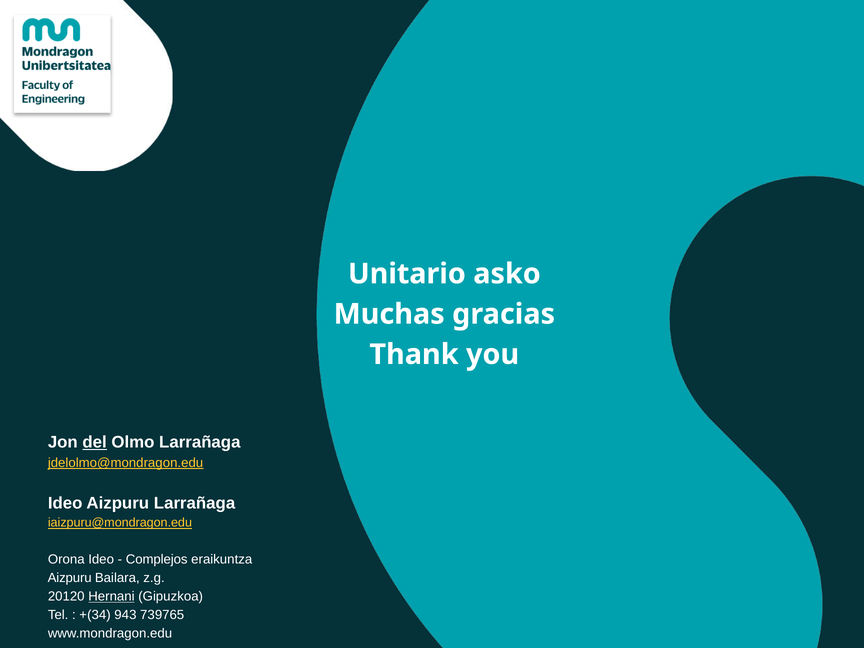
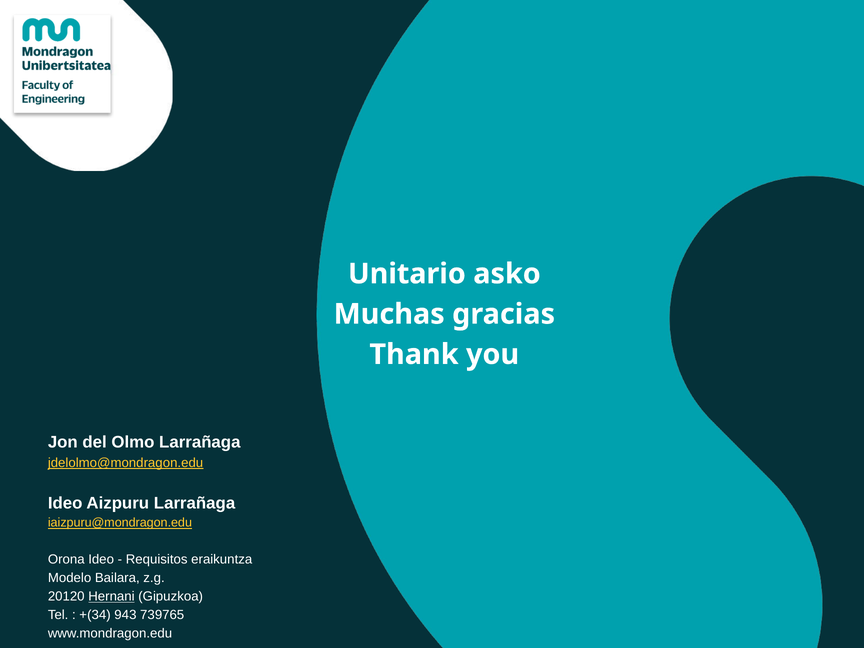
del underline: present -> none
Complejos: Complejos -> Requisitos
Aizpuru at (70, 578): Aizpuru -> Modelo
